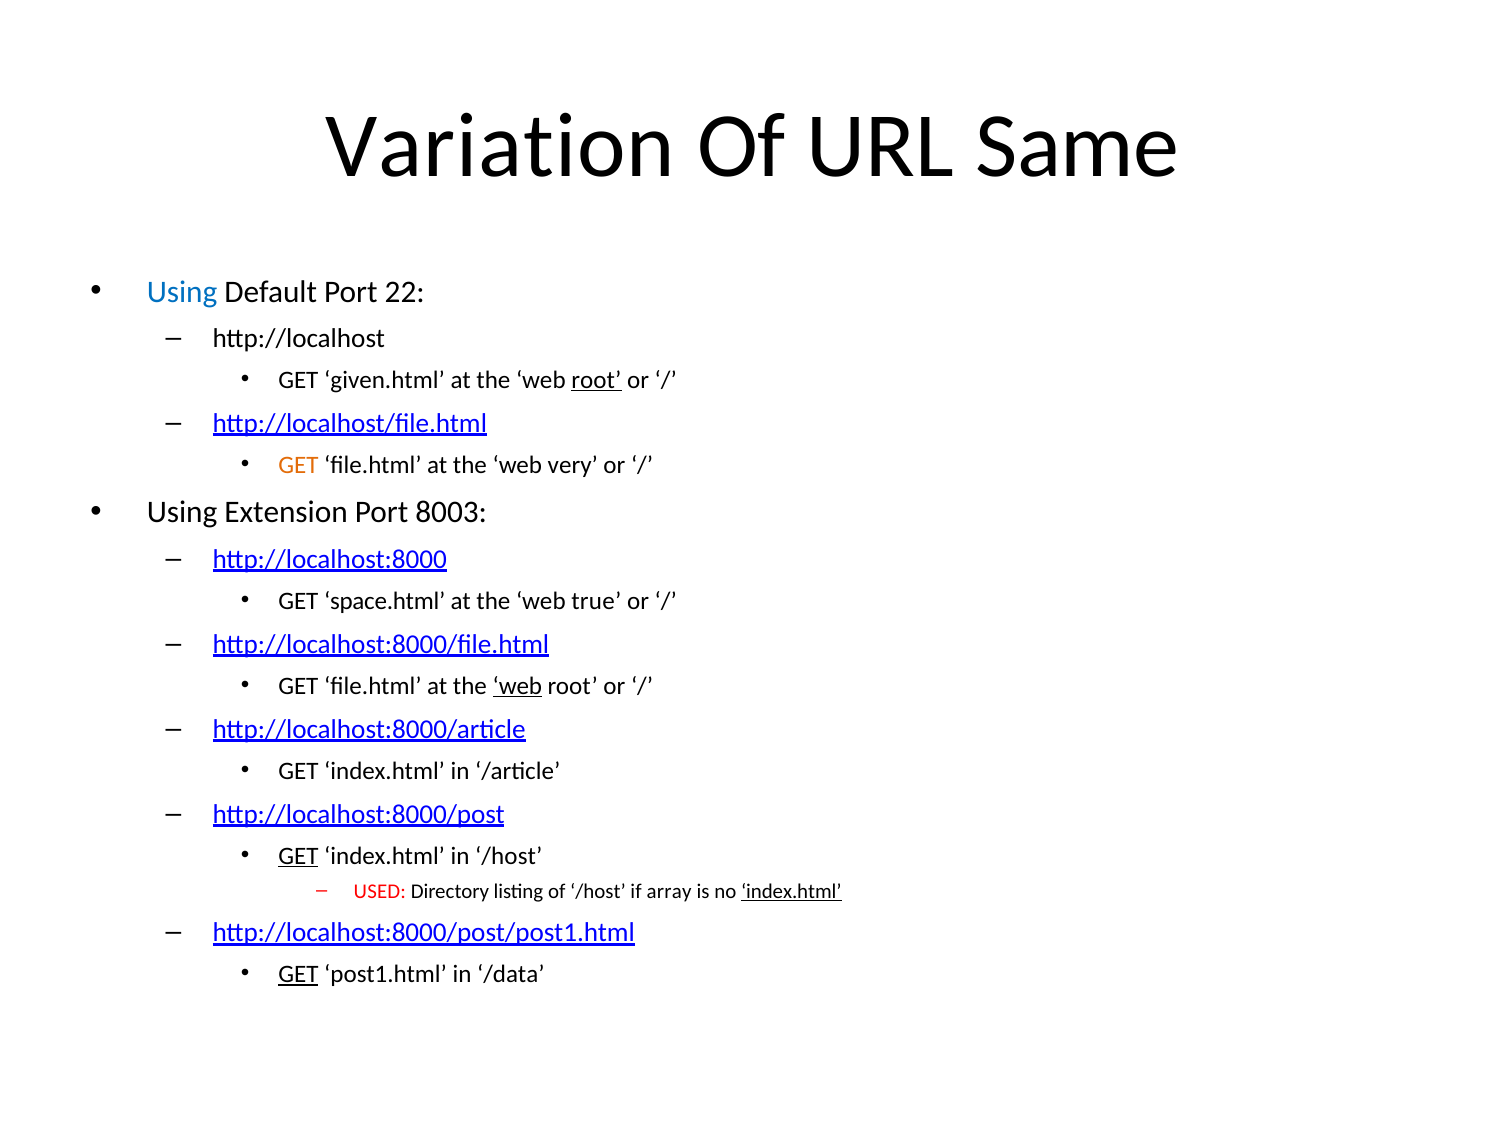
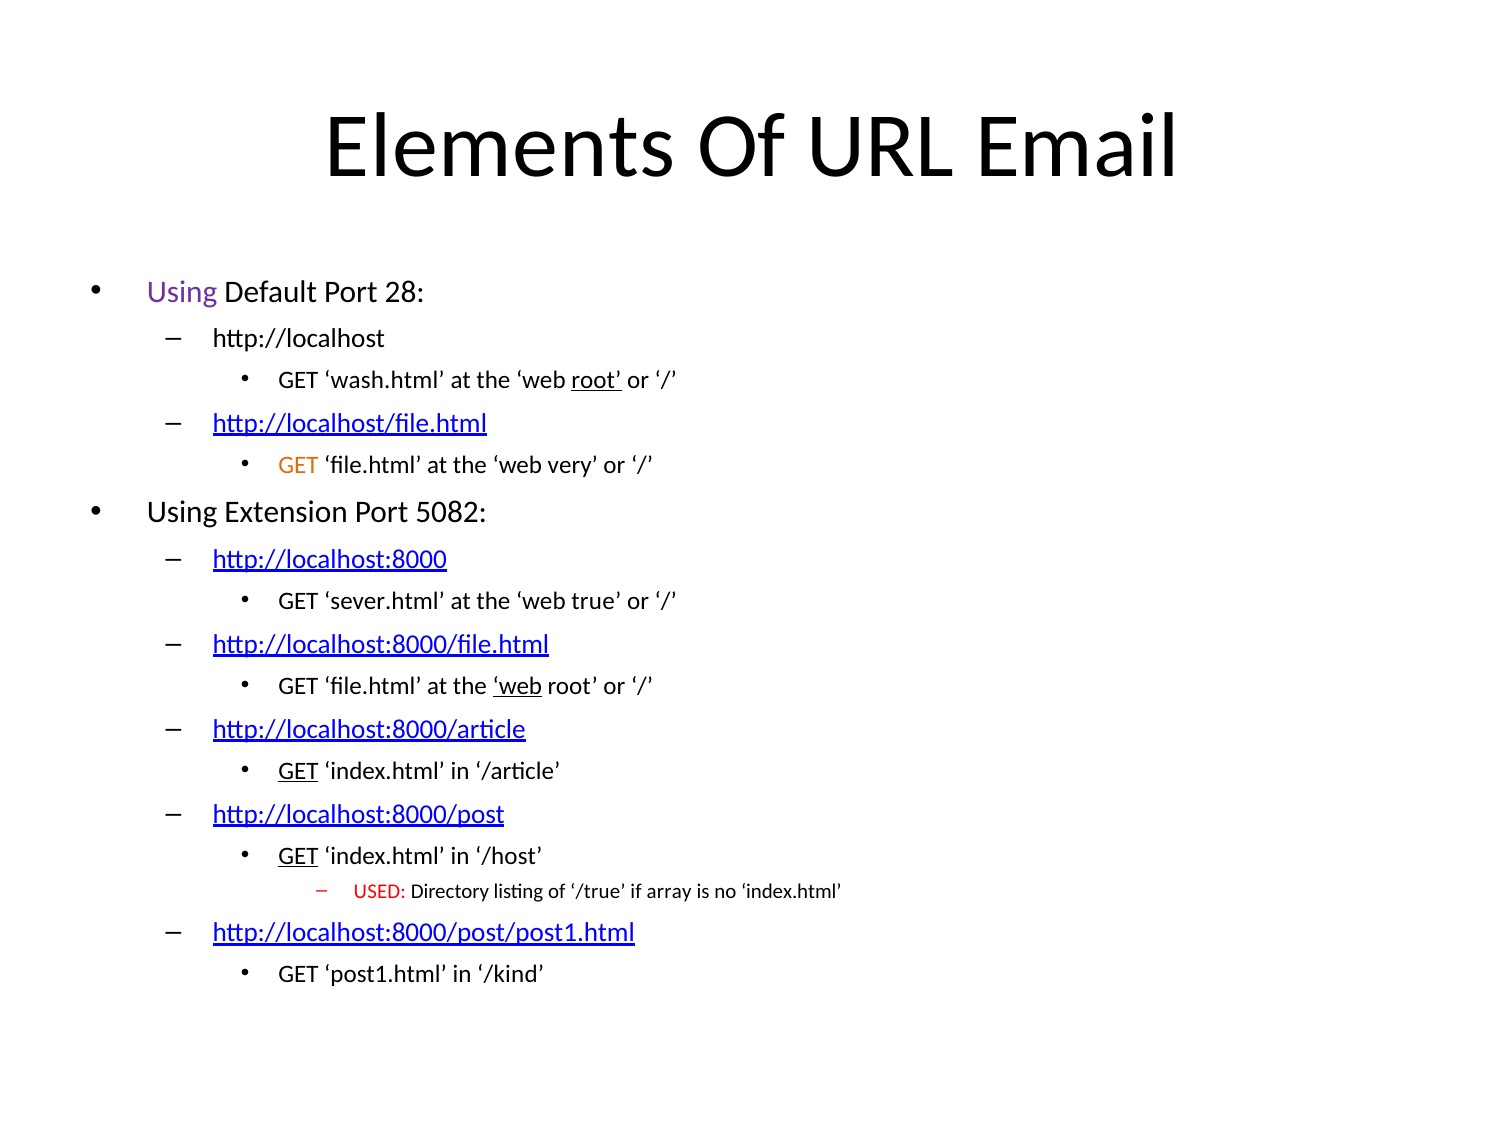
Variation: Variation -> Elements
Same: Same -> Email
Using at (182, 292) colour: blue -> purple
22: 22 -> 28
given.html: given.html -> wash.html
8003: 8003 -> 5082
space.html: space.html -> sever.html
GET at (298, 771) underline: none -> present
of /host: /host -> /true
index.html at (791, 891) underline: present -> none
GET at (298, 974) underline: present -> none
/data: /data -> /kind
